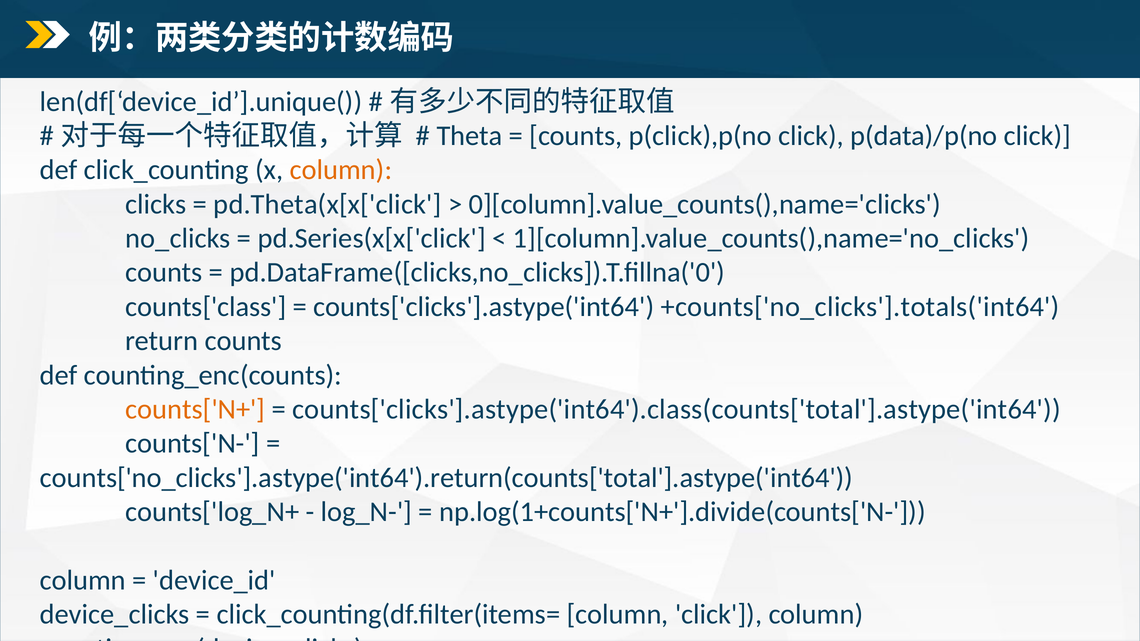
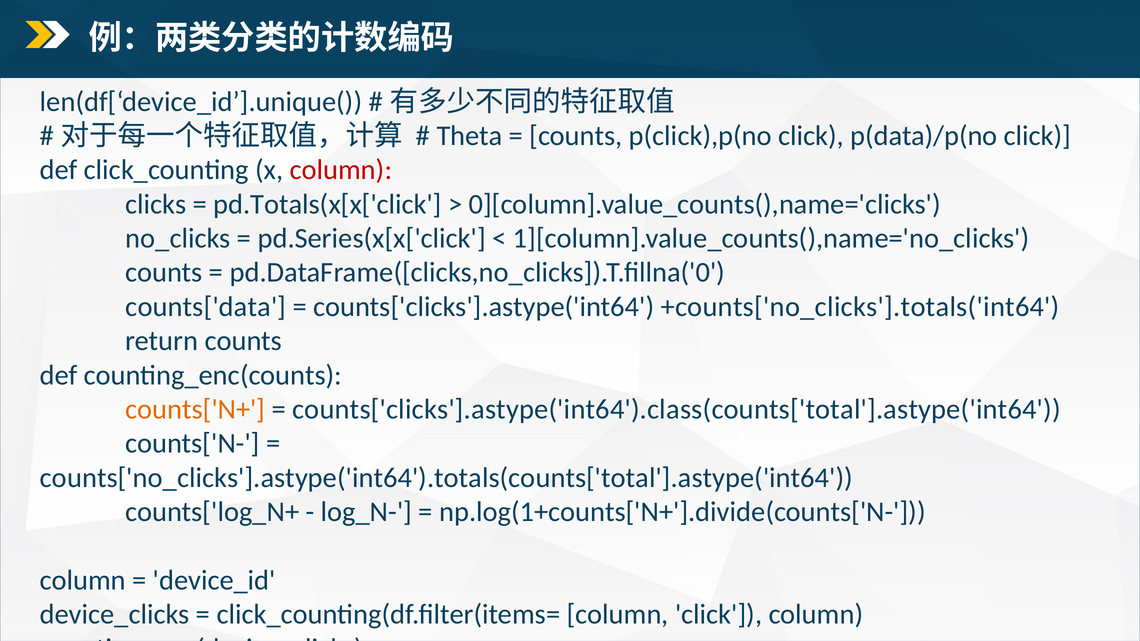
column at (341, 170) colour: orange -> red
pd.Theta(x[x['click: pd.Theta(x[x['click -> pd.Totals(x[x['click
counts['class: counts['class -> counts['data
counts['no_clicks'].astype('int64').return(counts['total'].astype('int64: counts['no_clicks'].astype('int64').return(counts['total'].astype('int64 -> counts['no_clicks'].astype('int64').totals(counts['total'].astype('int64
